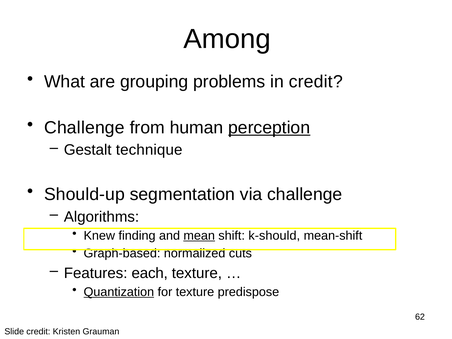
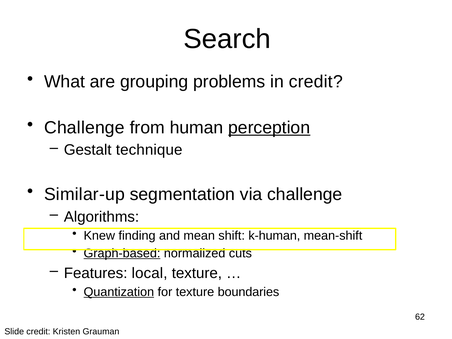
Among: Among -> Search
Should-up: Should-up -> Similar-up
mean underline: present -> none
k-should: k-should -> k-human
Graph-based underline: none -> present
each: each -> local
predispose: predispose -> boundaries
